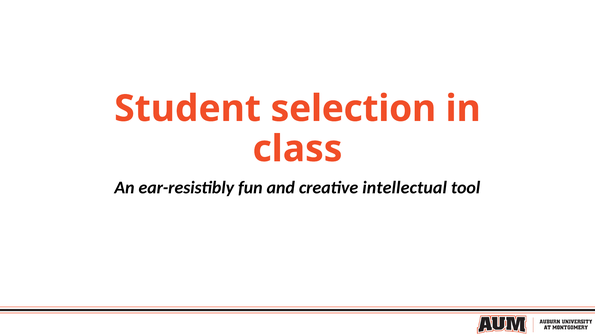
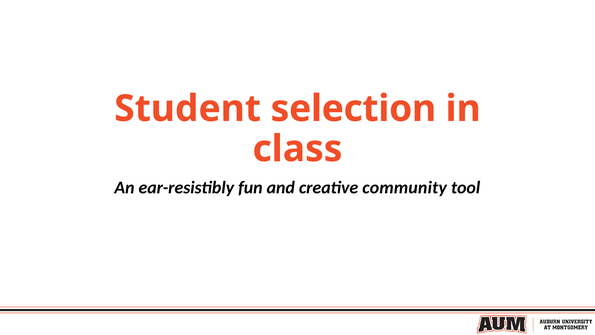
intellectual: intellectual -> community
